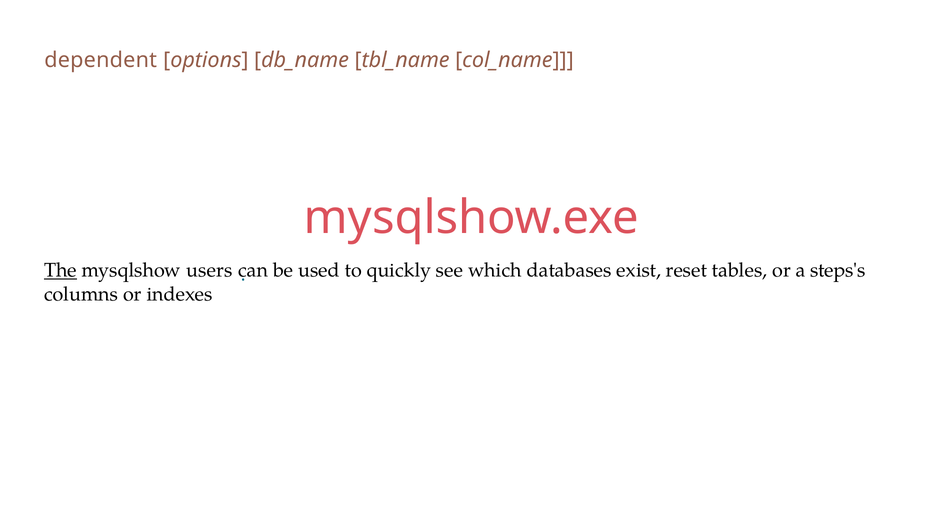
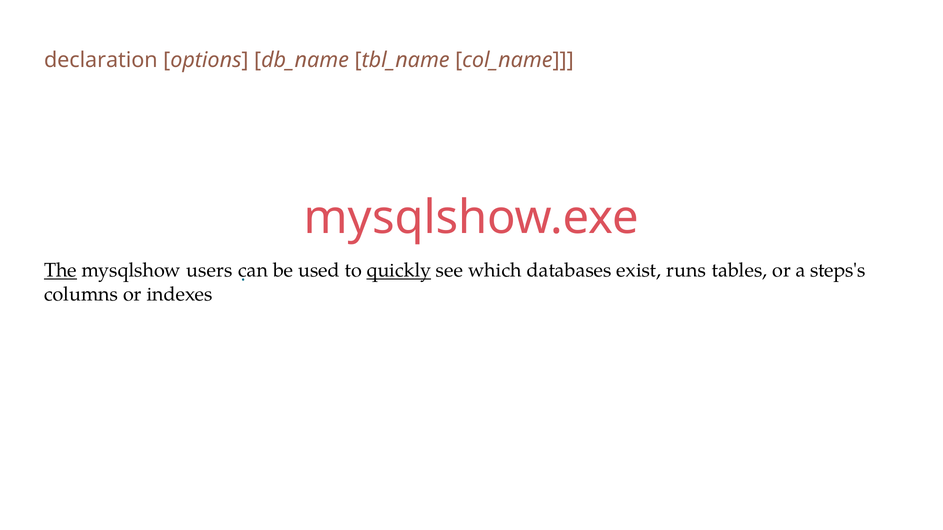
dependent: dependent -> declaration
quickly underline: none -> present
reset: reset -> runs
